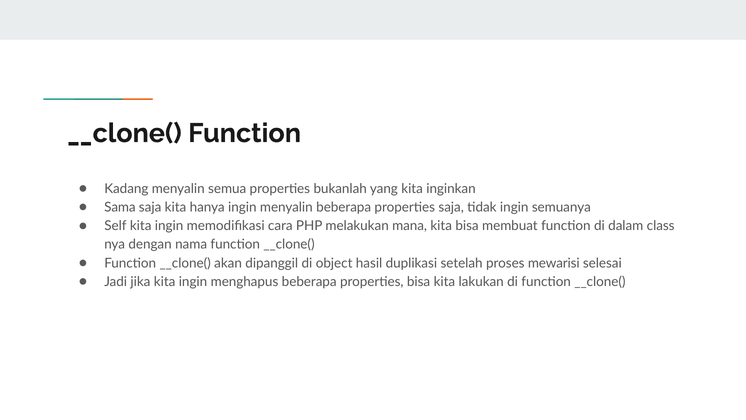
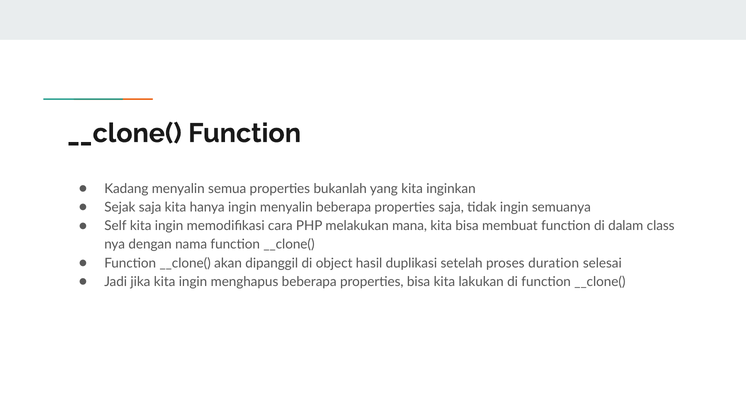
Sama: Sama -> Sejak
mewarisi: mewarisi -> duration
